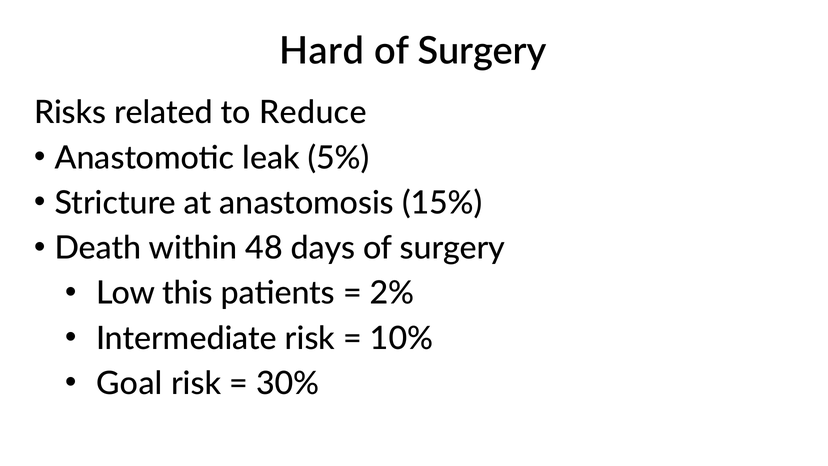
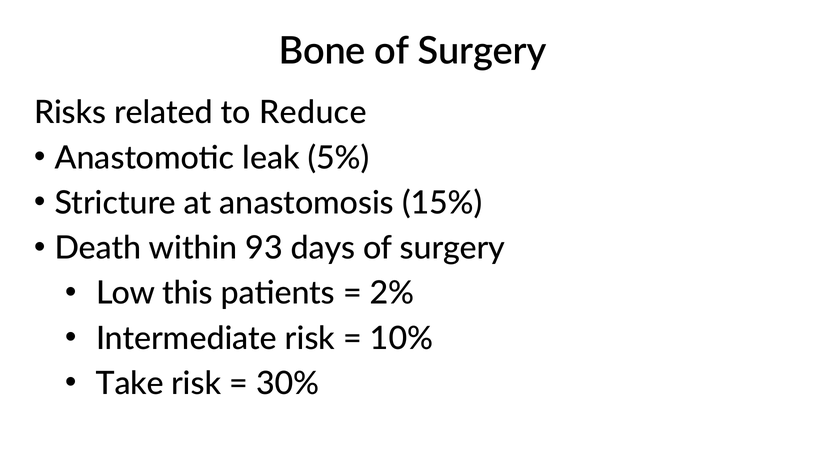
Hard: Hard -> Bone
48: 48 -> 93
Goal: Goal -> Take
